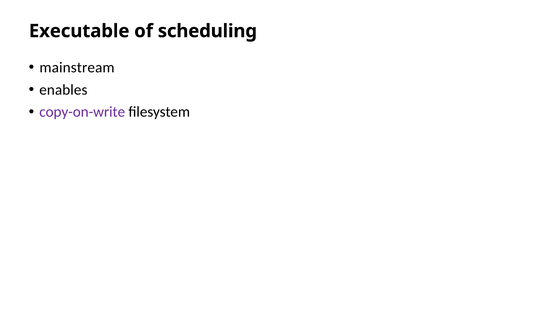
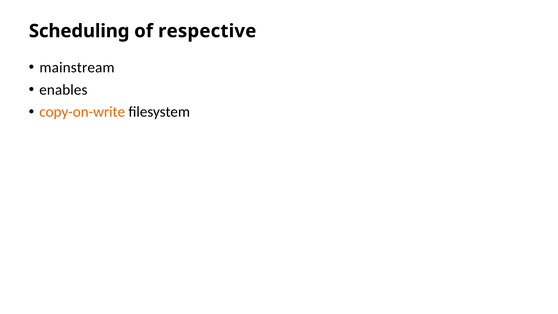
Executable: Executable -> Scheduling
scheduling: scheduling -> respective
copy-on-write colour: purple -> orange
